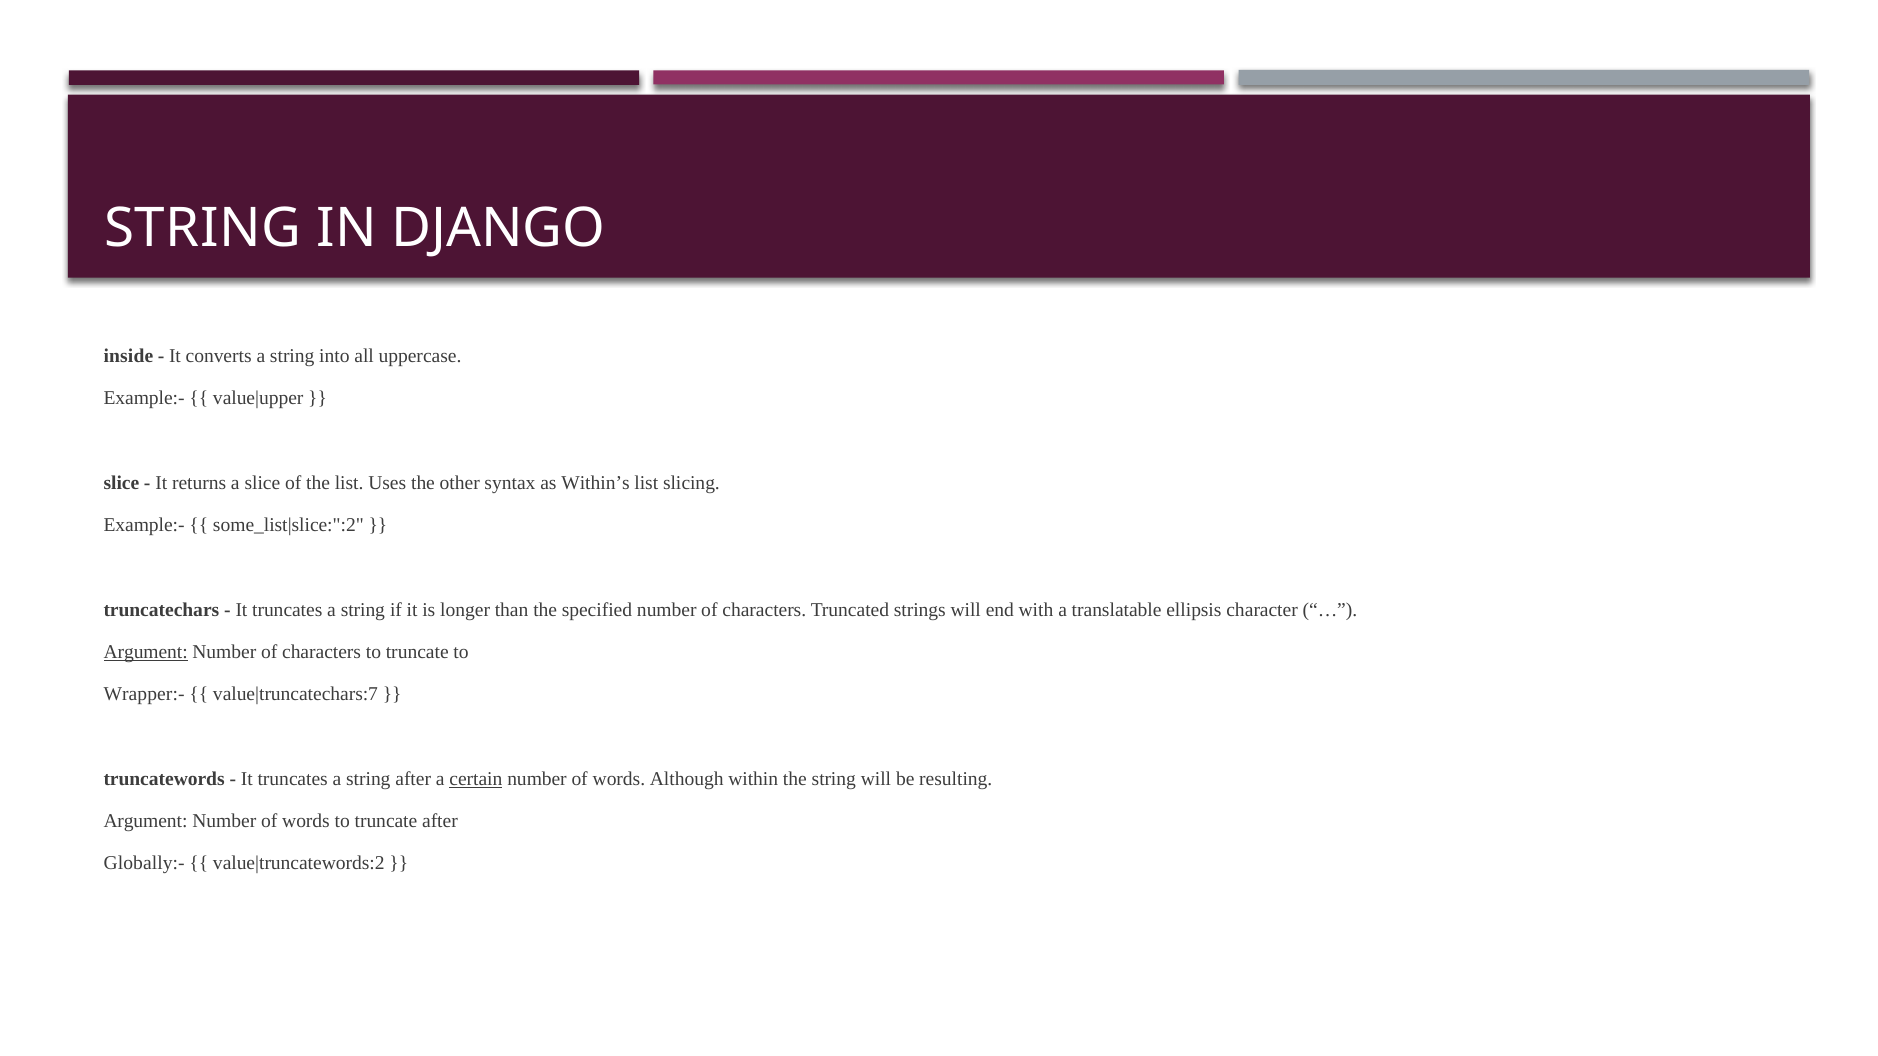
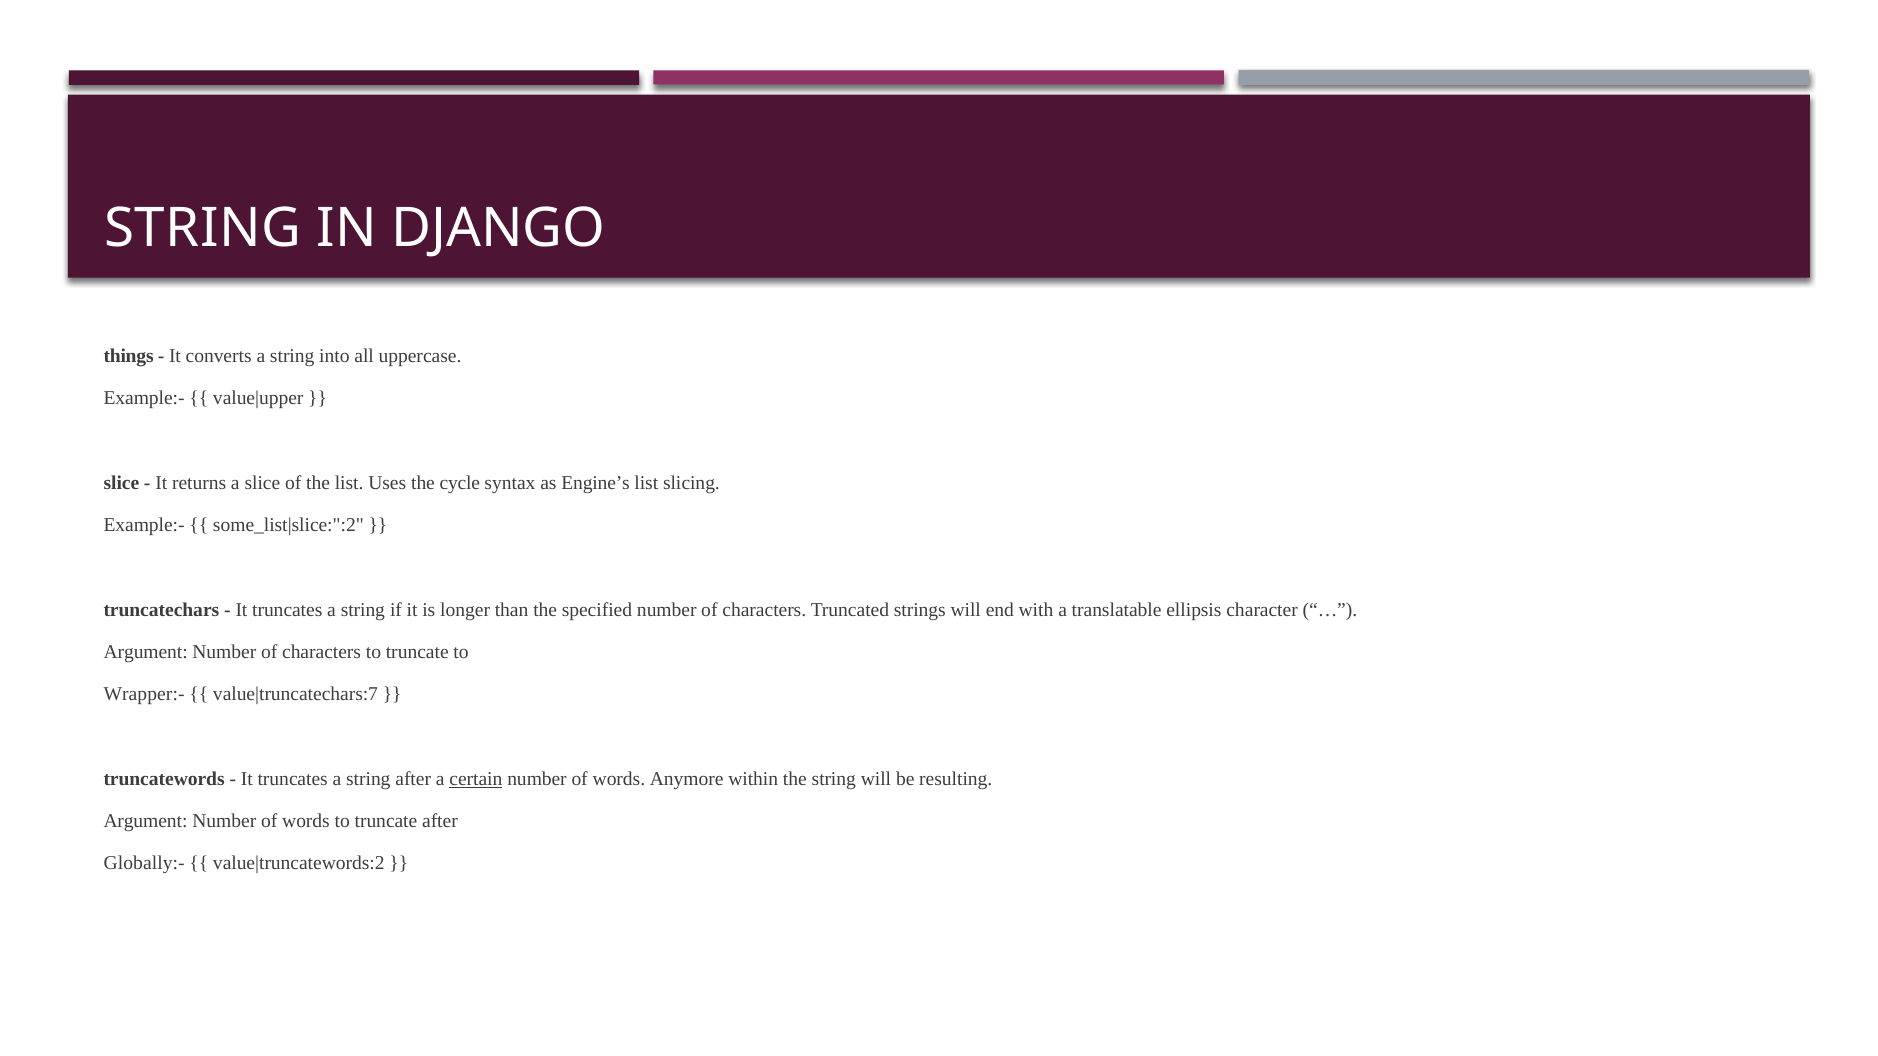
inside: inside -> things
other: other -> cycle
Within’s: Within’s -> Engine’s
Argument at (146, 652) underline: present -> none
Although: Although -> Anymore
